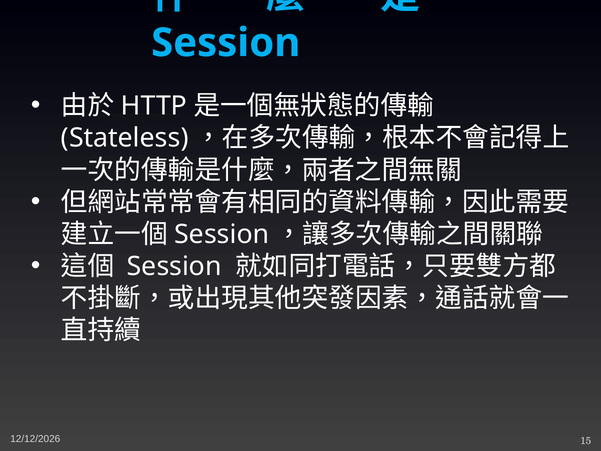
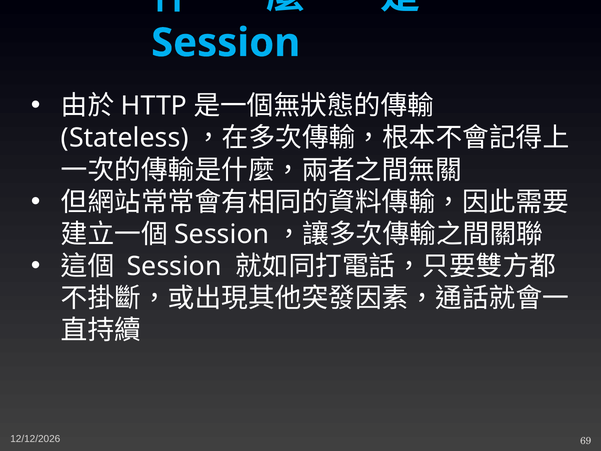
15: 15 -> 69
